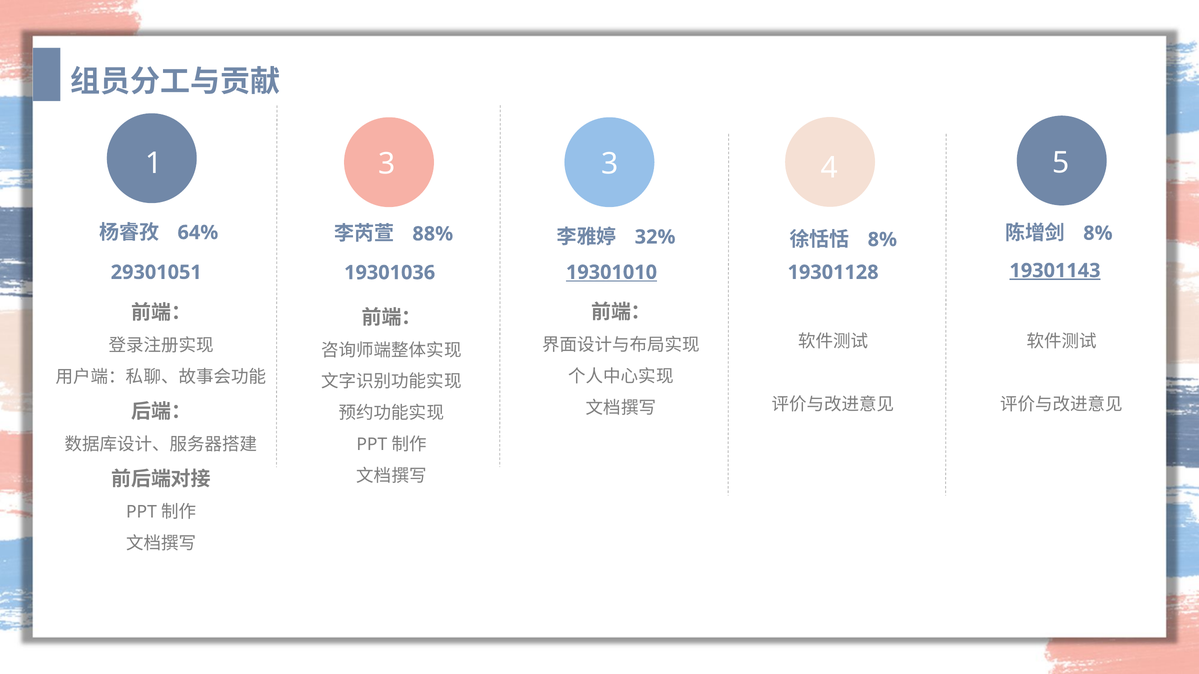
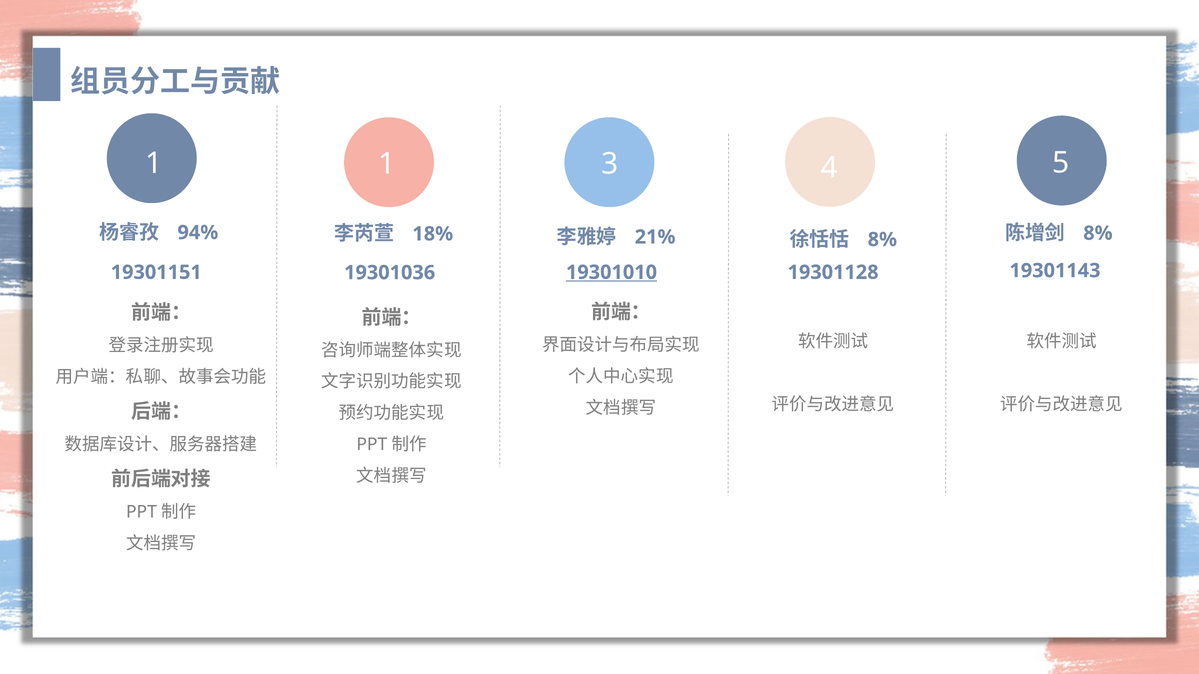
1 3: 3 -> 1
64%: 64% -> 94%
88%: 88% -> 18%
32%: 32% -> 21%
29301051: 29301051 -> 19301151
19301143 underline: present -> none
